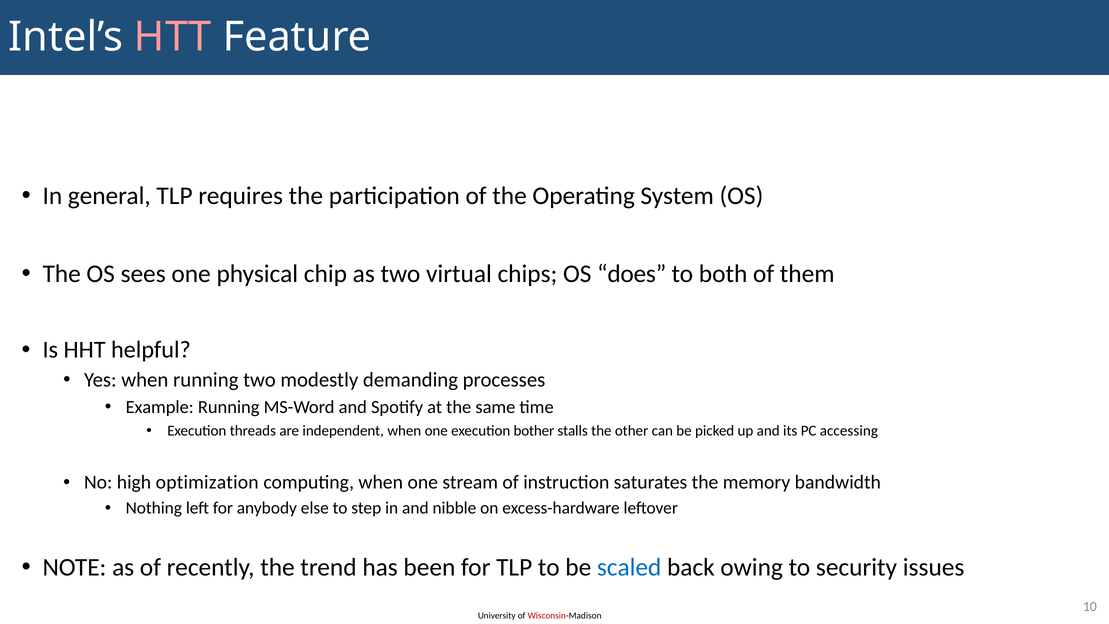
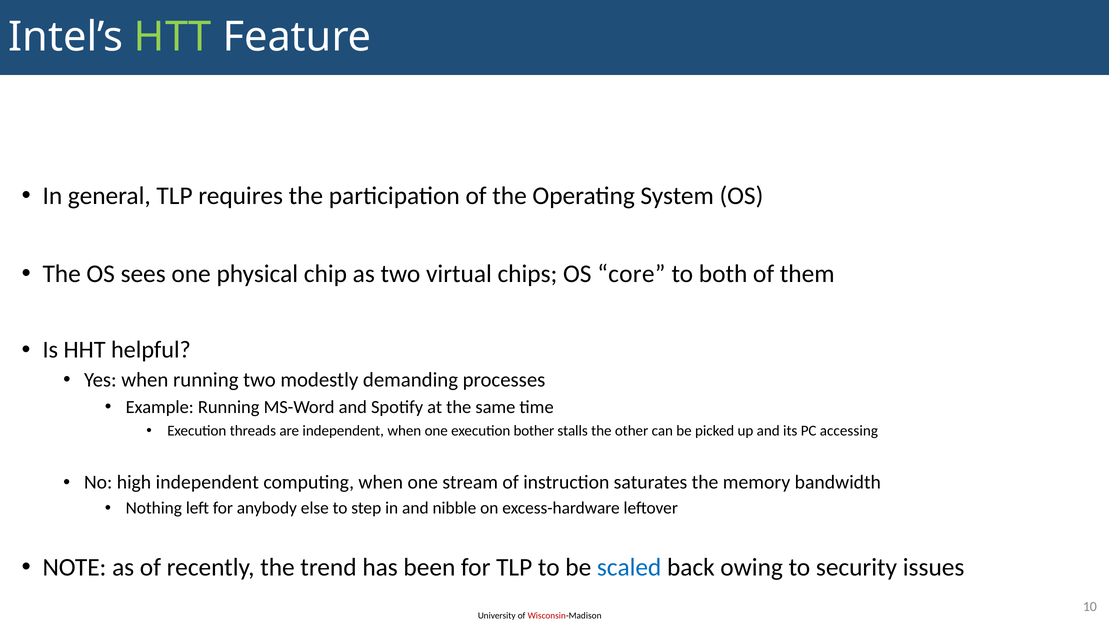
HTT colour: pink -> light green
does: does -> core
high optimization: optimization -> independent
